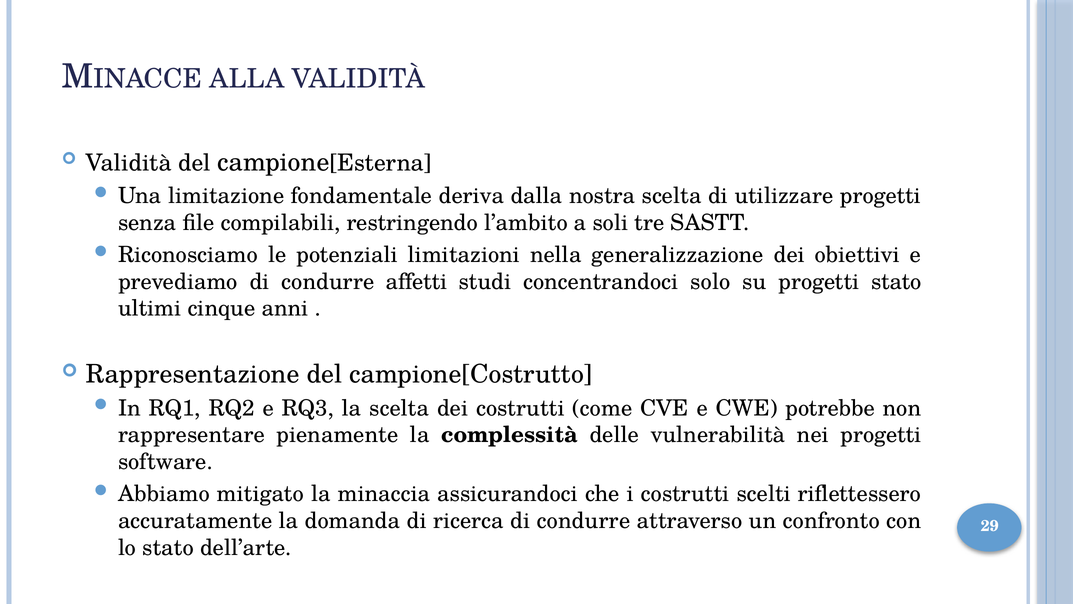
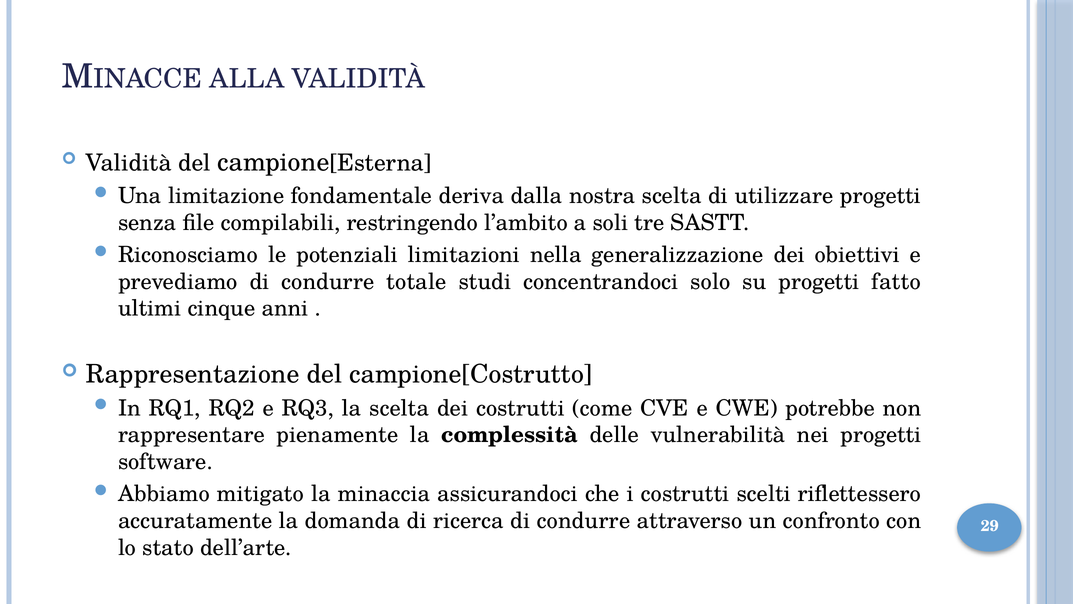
affetti: affetti -> totale
progetti stato: stato -> fatto
